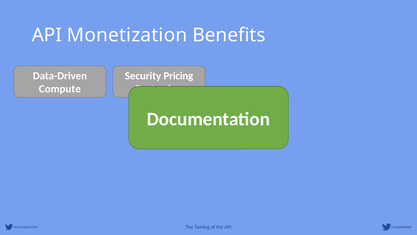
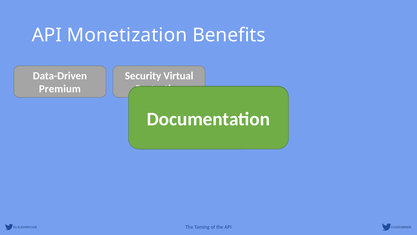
Pricing: Pricing -> Virtual
Compute: Compute -> Premium
